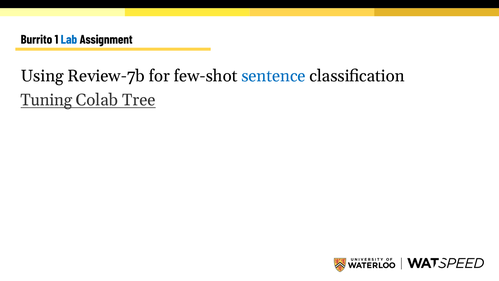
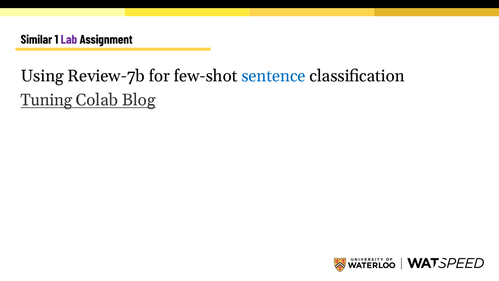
Burrito: Burrito -> Similar
Lab colour: blue -> purple
Tree: Tree -> Blog
